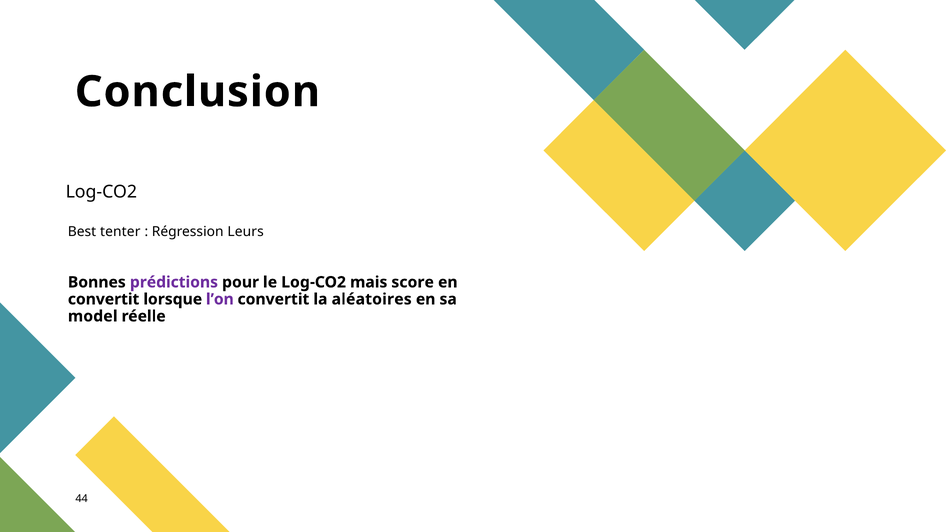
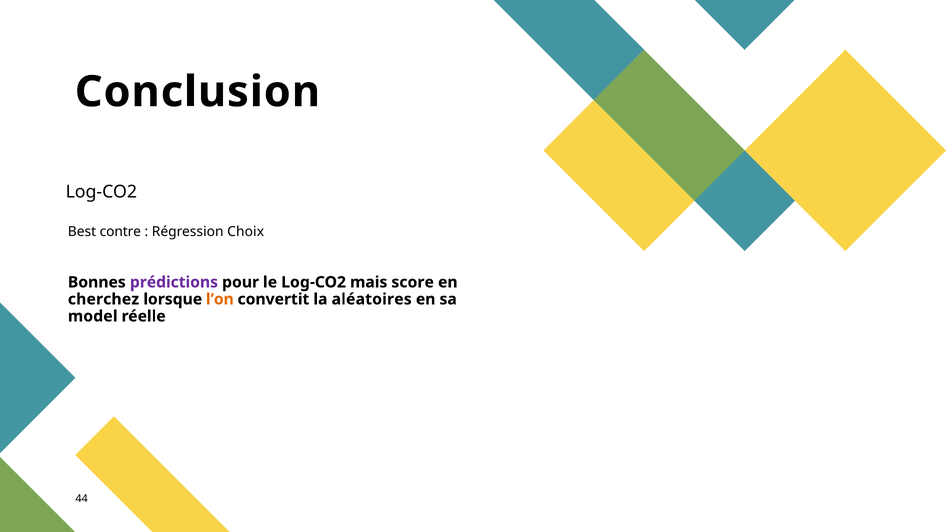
tenter: tenter -> contre
Leurs: Leurs -> Choix
convertit at (104, 299): convertit -> cherchez
l’on colour: purple -> orange
